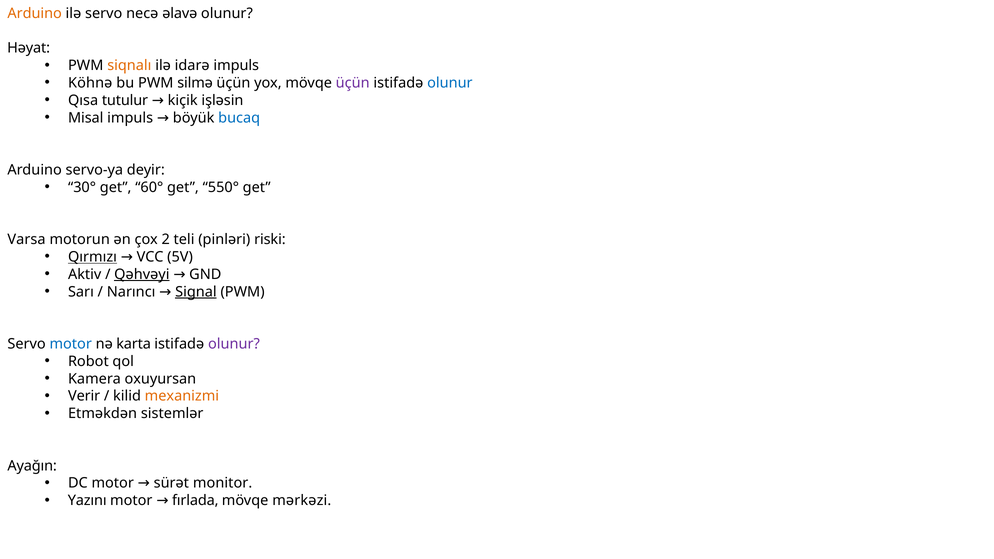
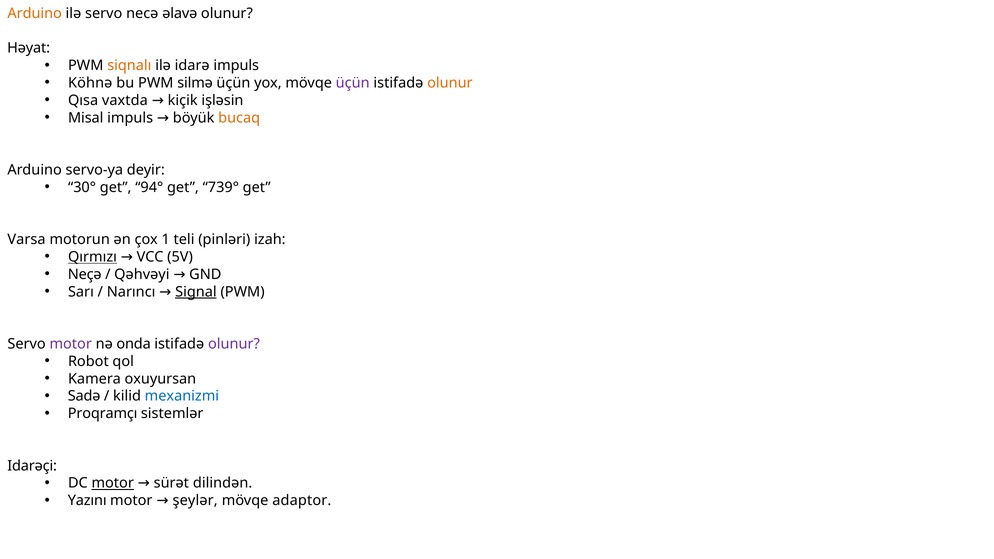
olunur at (450, 83) colour: blue -> orange
tutulur: tutulur -> vaxtda
bucaq colour: blue -> orange
60°: 60° -> 94°
550°: 550° -> 739°
2: 2 -> 1
riski: riski -> izah
Aktiv: Aktiv -> Neçə
Qəhvəyi underline: present -> none
motor at (71, 344) colour: blue -> purple
karta: karta -> onda
Verir: Verir -> Sadə
mexanizmi colour: orange -> blue
Etməkdən: Etməkdən -> Proqramçı
Ayağın: Ayağın -> Idarəçi
motor at (113, 483) underline: none -> present
monitor: monitor -> dilindən
fırlada: fırlada -> şeylər
mərkəzi: mərkəzi -> adaptor
